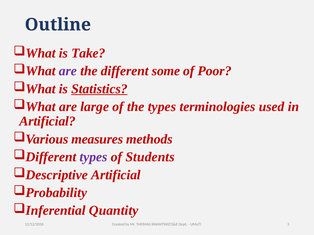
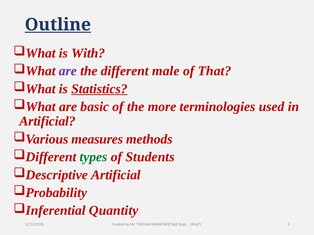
Outline underline: none -> present
Take: Take -> With
some: some -> male
Poor: Poor -> That
large: large -> basic
the types: types -> more
types at (94, 157) colour: purple -> green
